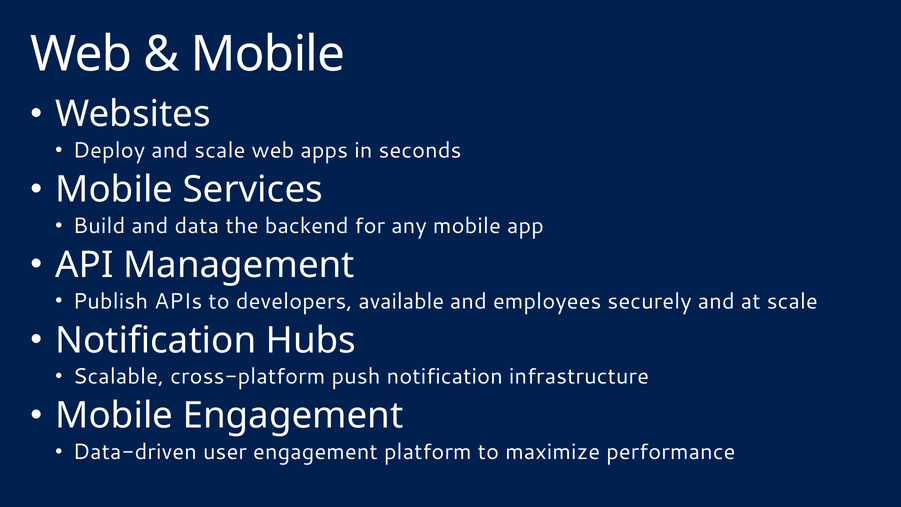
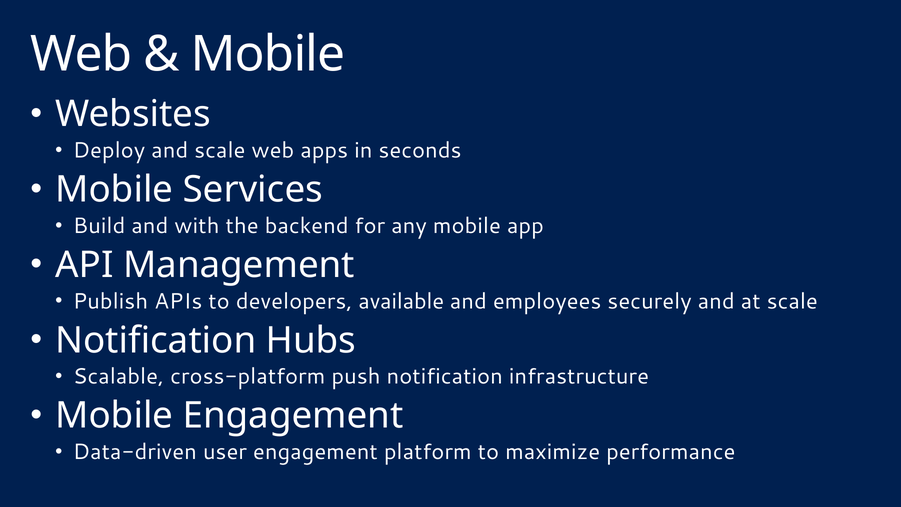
data: data -> with
